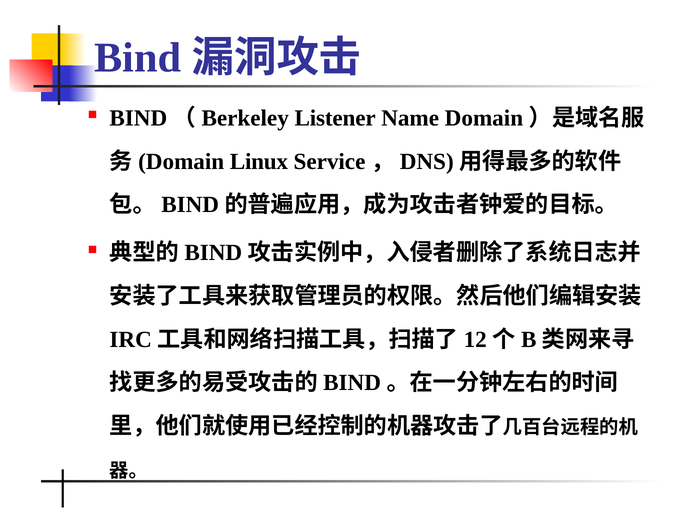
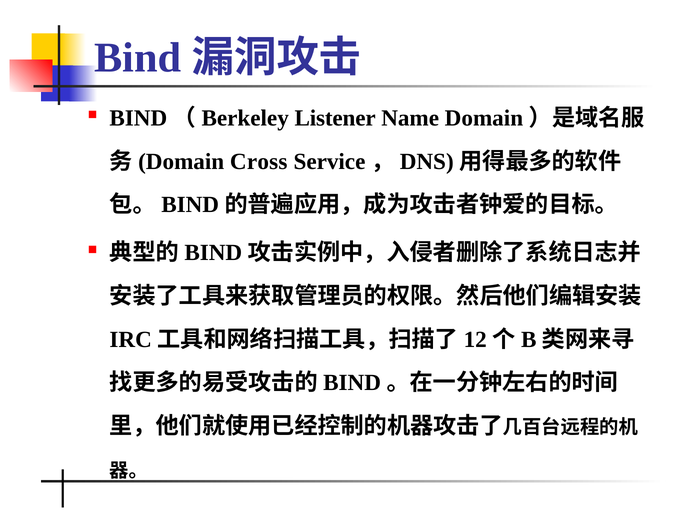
Linux: Linux -> Cross
